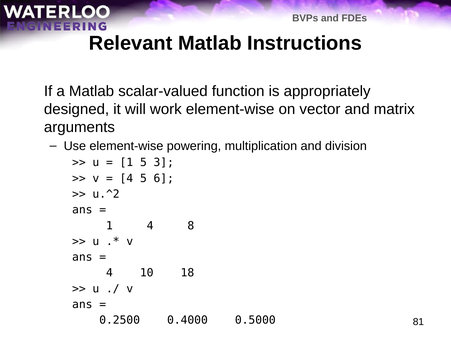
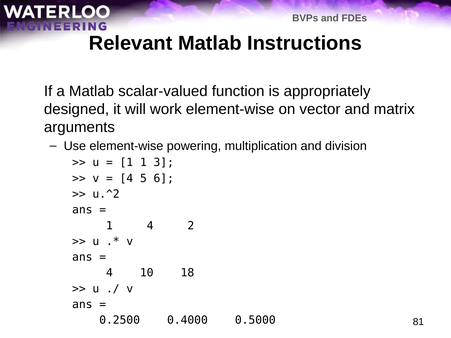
1 5: 5 -> 1
8: 8 -> 2
